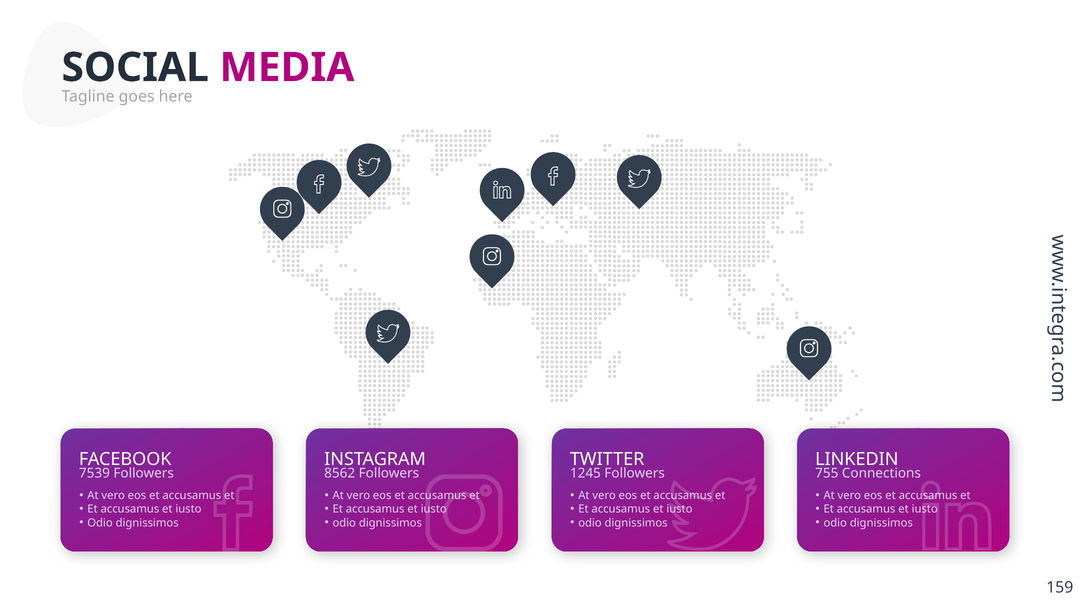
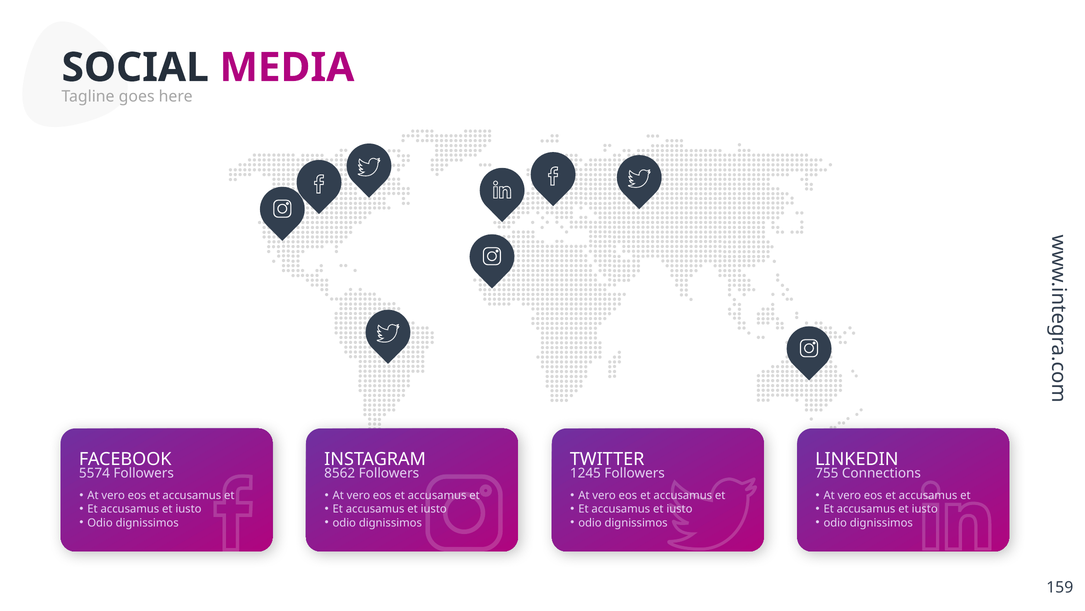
7539: 7539 -> 5574
